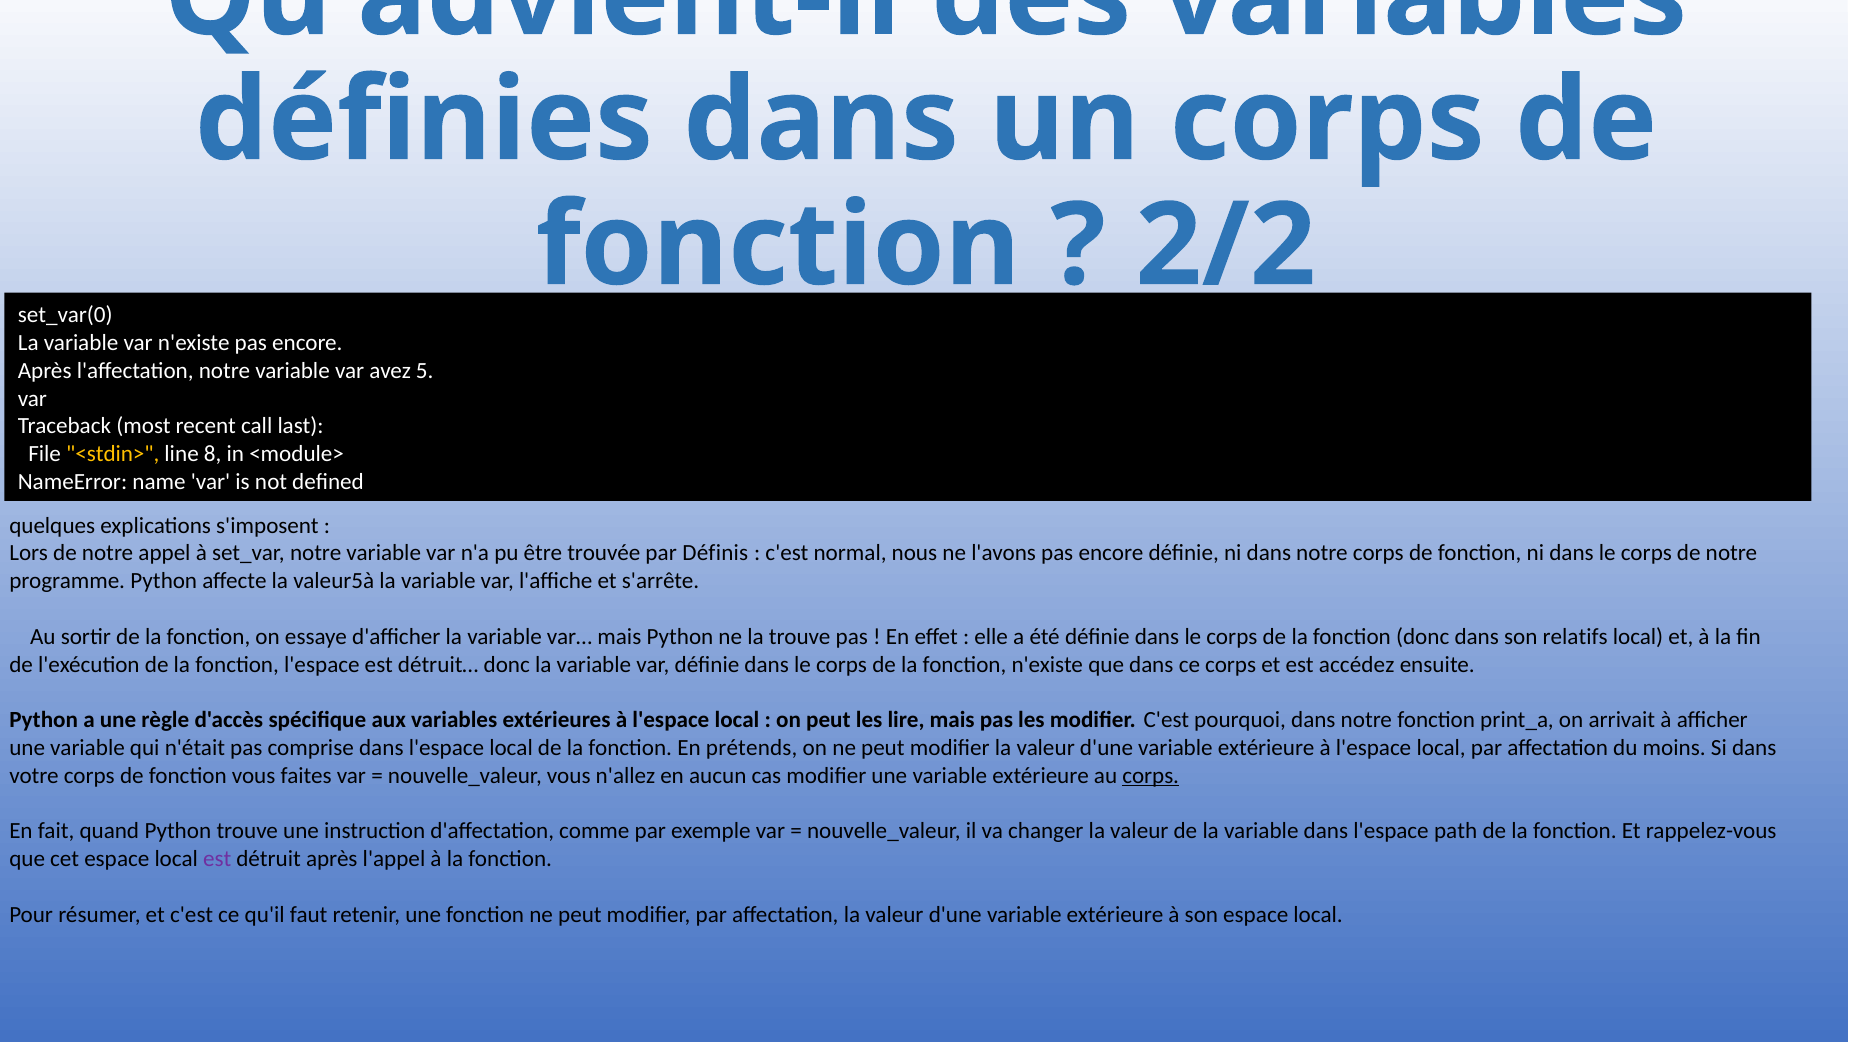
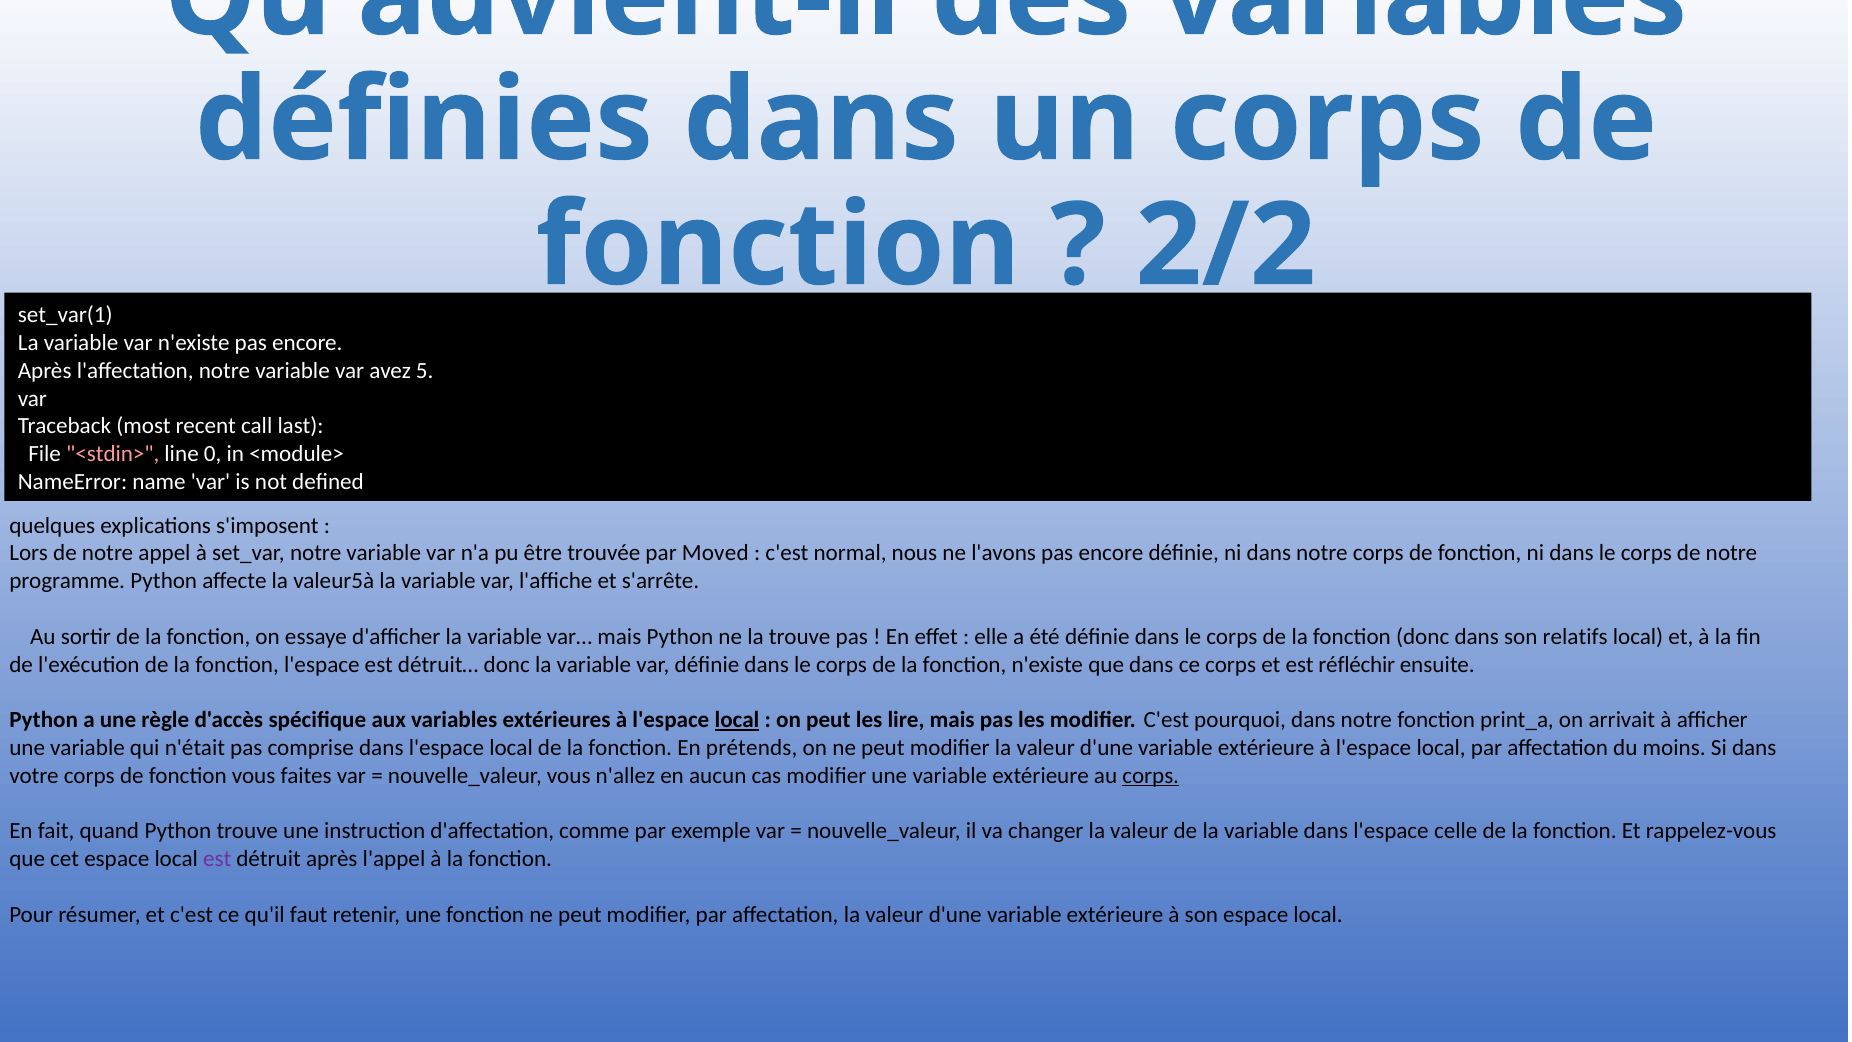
set_var(0: set_var(0 -> set_var(1
<stdin> colour: yellow -> pink
8: 8 -> 0
Définis: Définis -> Moved
accédez: accédez -> réfléchir
local at (737, 720) underline: none -> present
path: path -> celle
